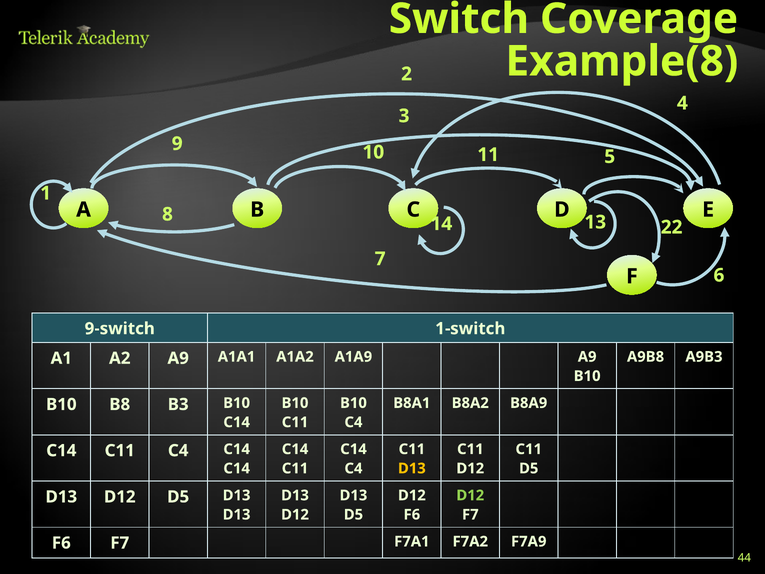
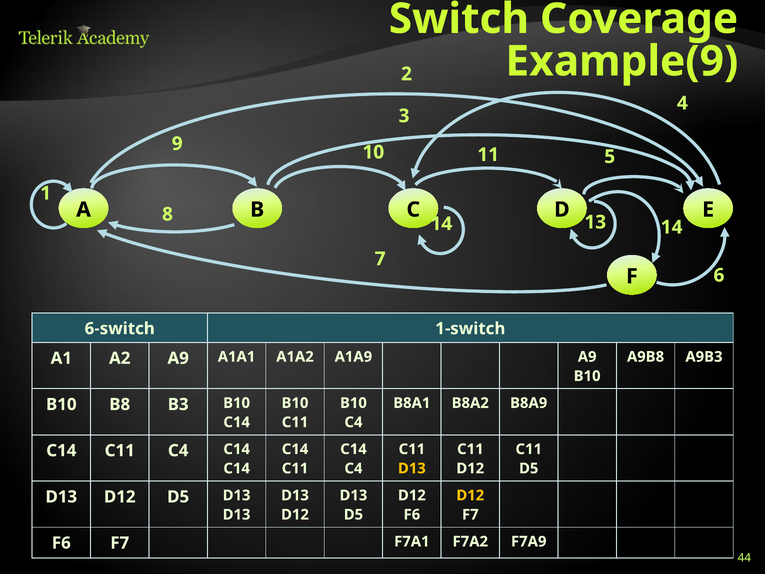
Example(8: Example(8 -> Example(9
13 22: 22 -> 14
9-switch: 9-switch -> 6-switch
D12 at (470, 495) colour: light green -> yellow
